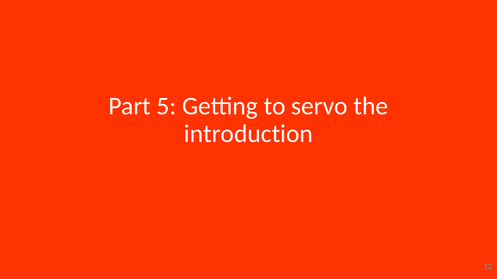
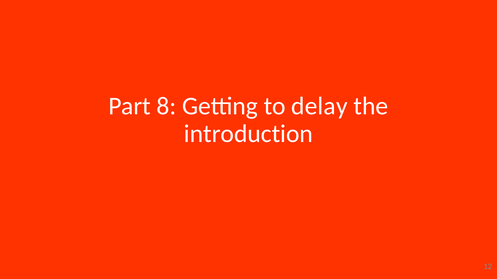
5: 5 -> 8
servo: servo -> delay
